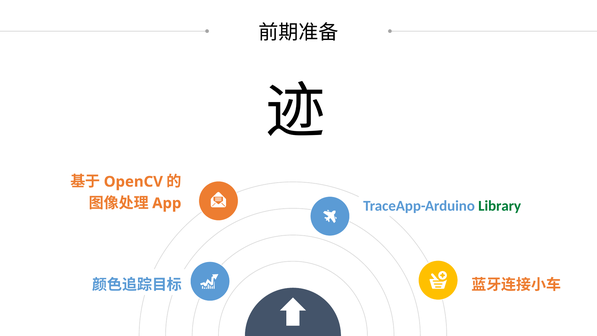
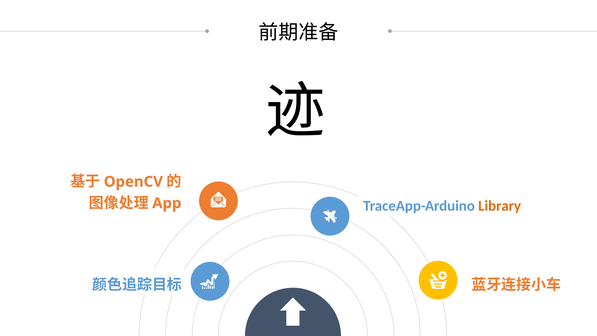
Library colour: green -> orange
